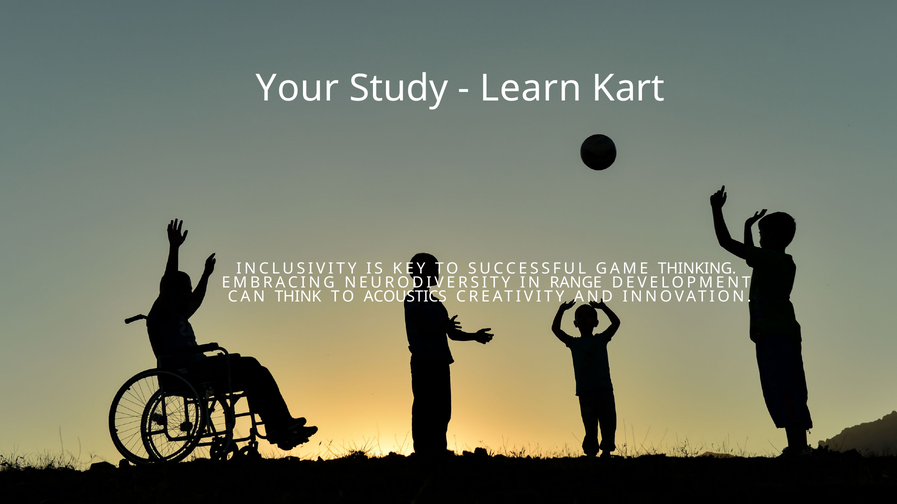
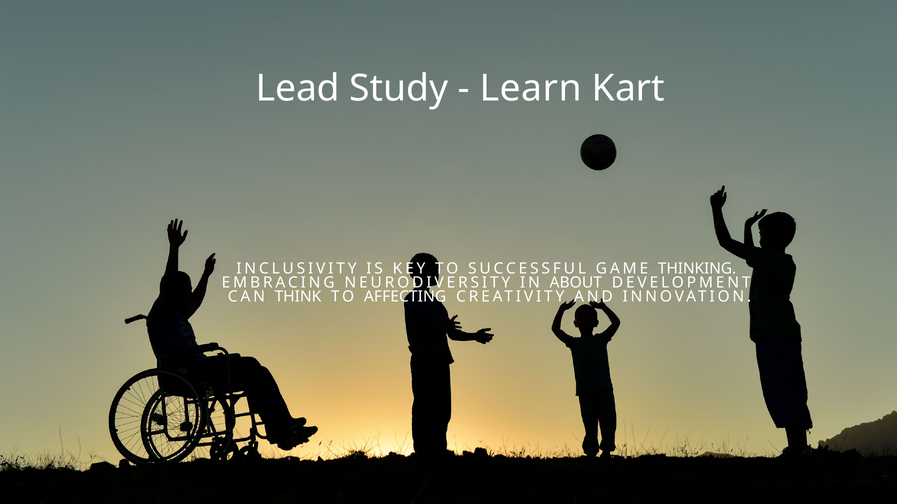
Your: Your -> Lead
RANGE: RANGE -> ABOUT
ACOUSTICS: ACOUSTICS -> AFFECTING
